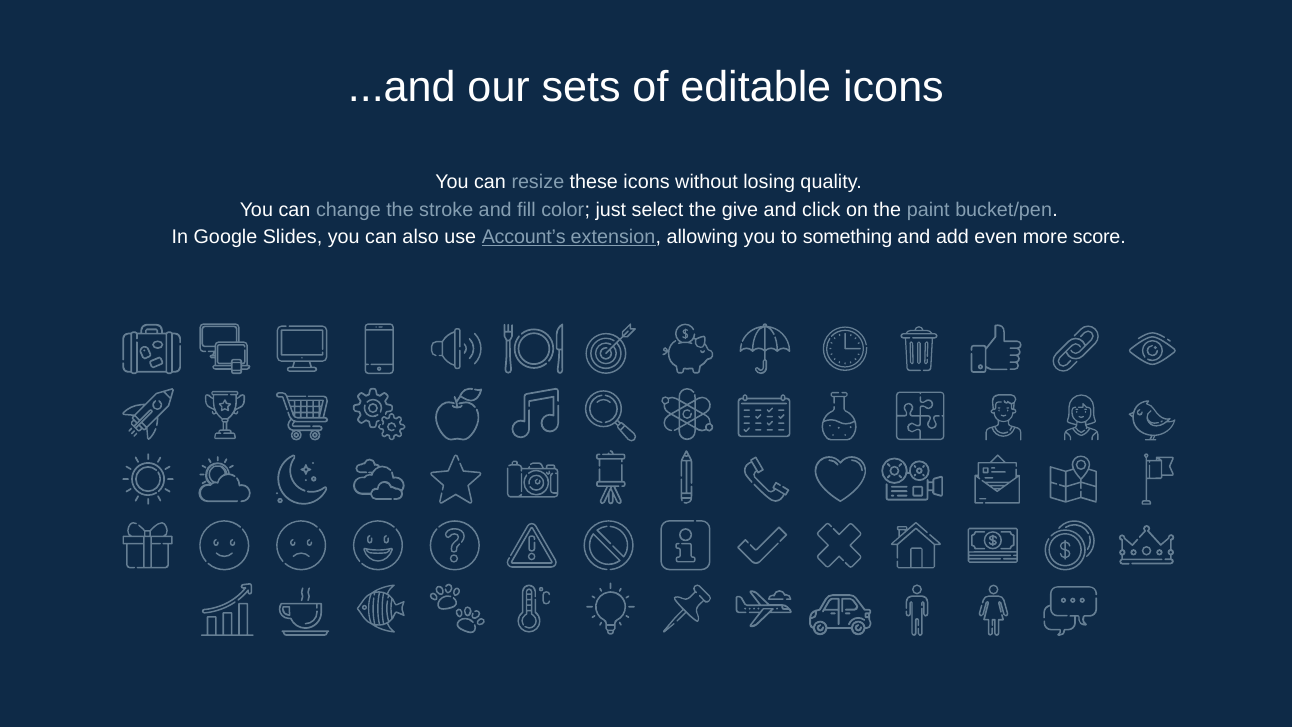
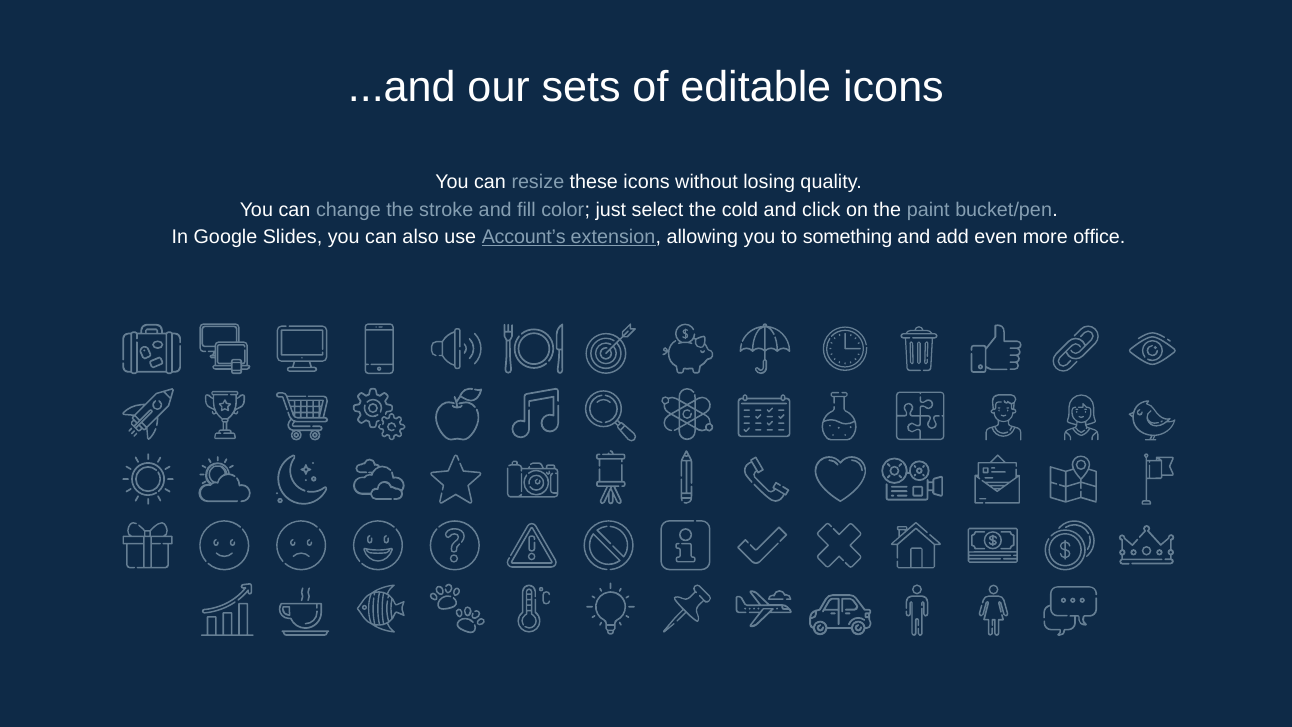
give: give -> cold
score: score -> office
